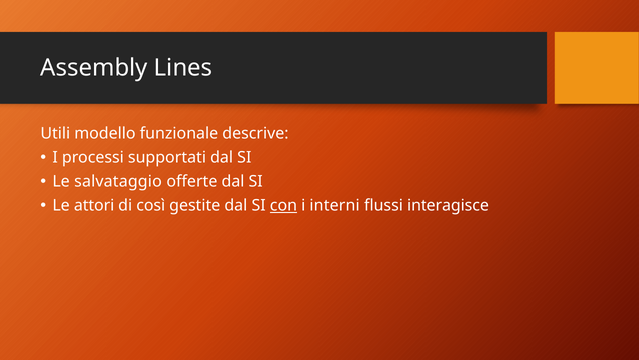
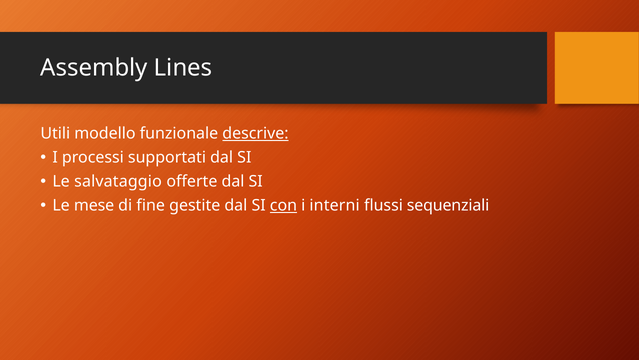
descrive underline: none -> present
attori: attori -> mese
così: così -> fine
interagisce: interagisce -> sequenziali
